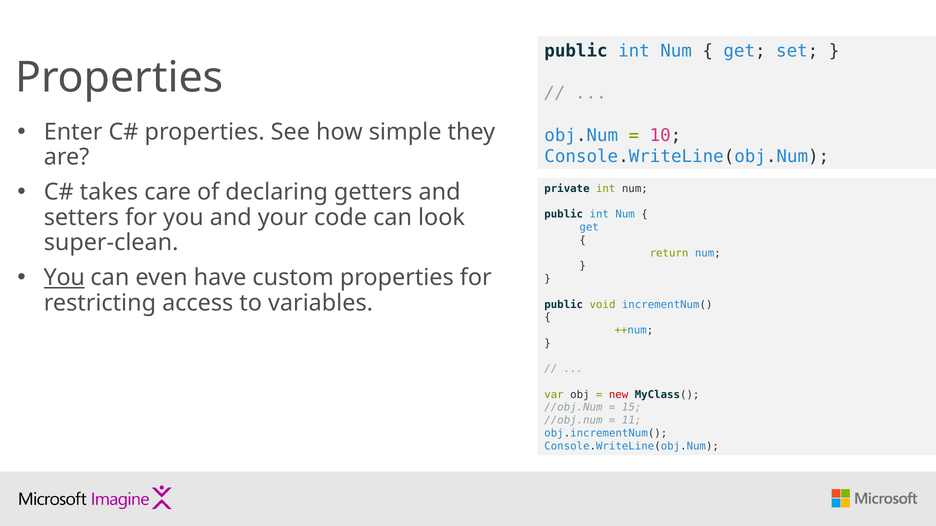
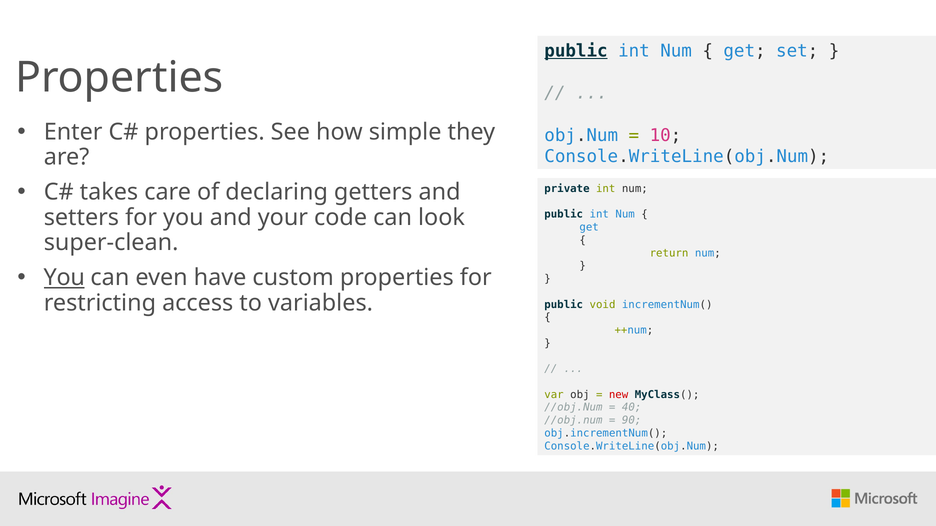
public at (576, 51) underline: none -> present
15: 15 -> 40
11: 11 -> 90
